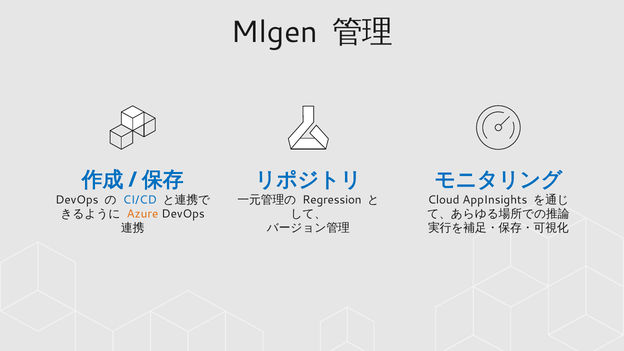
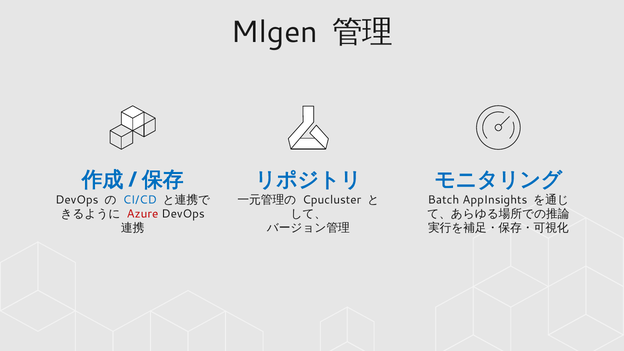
Cloud: Cloud -> Batch
Regression: Regression -> Cpucluster
Azure colour: orange -> red
